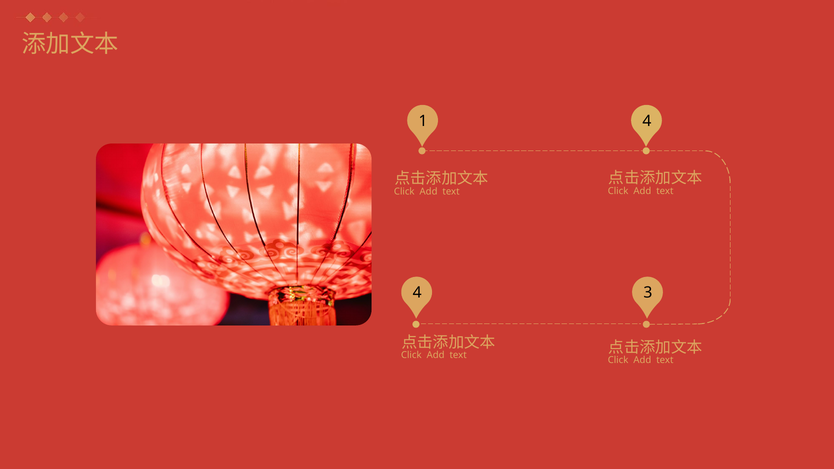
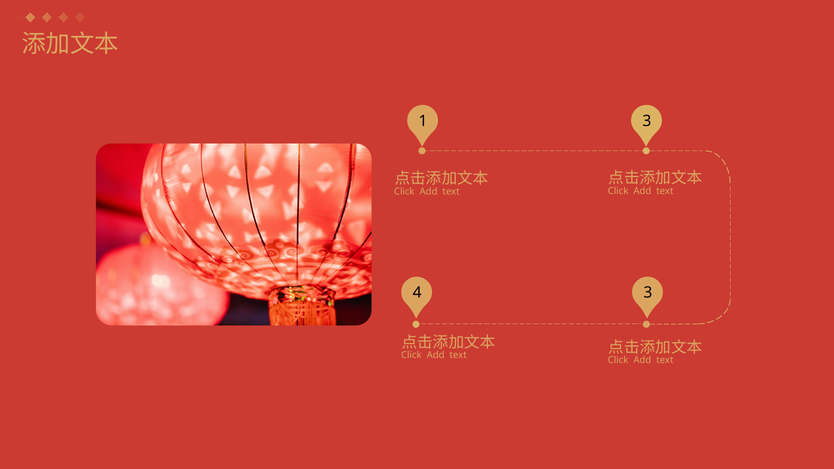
1 4: 4 -> 3
